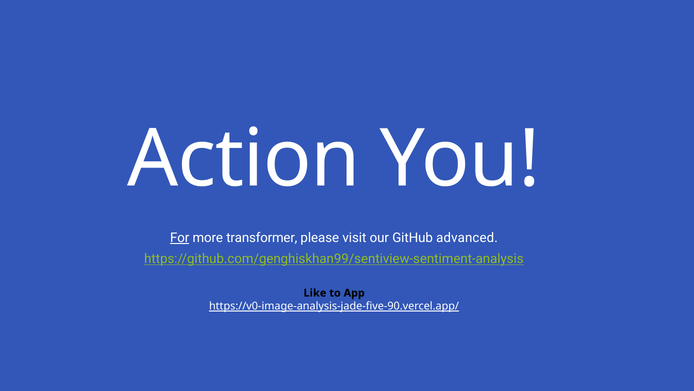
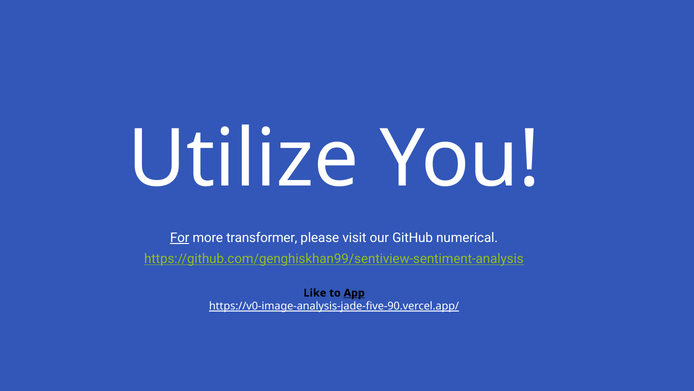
Action: Action -> Utilize
advanced: advanced -> numerical
App underline: none -> present
